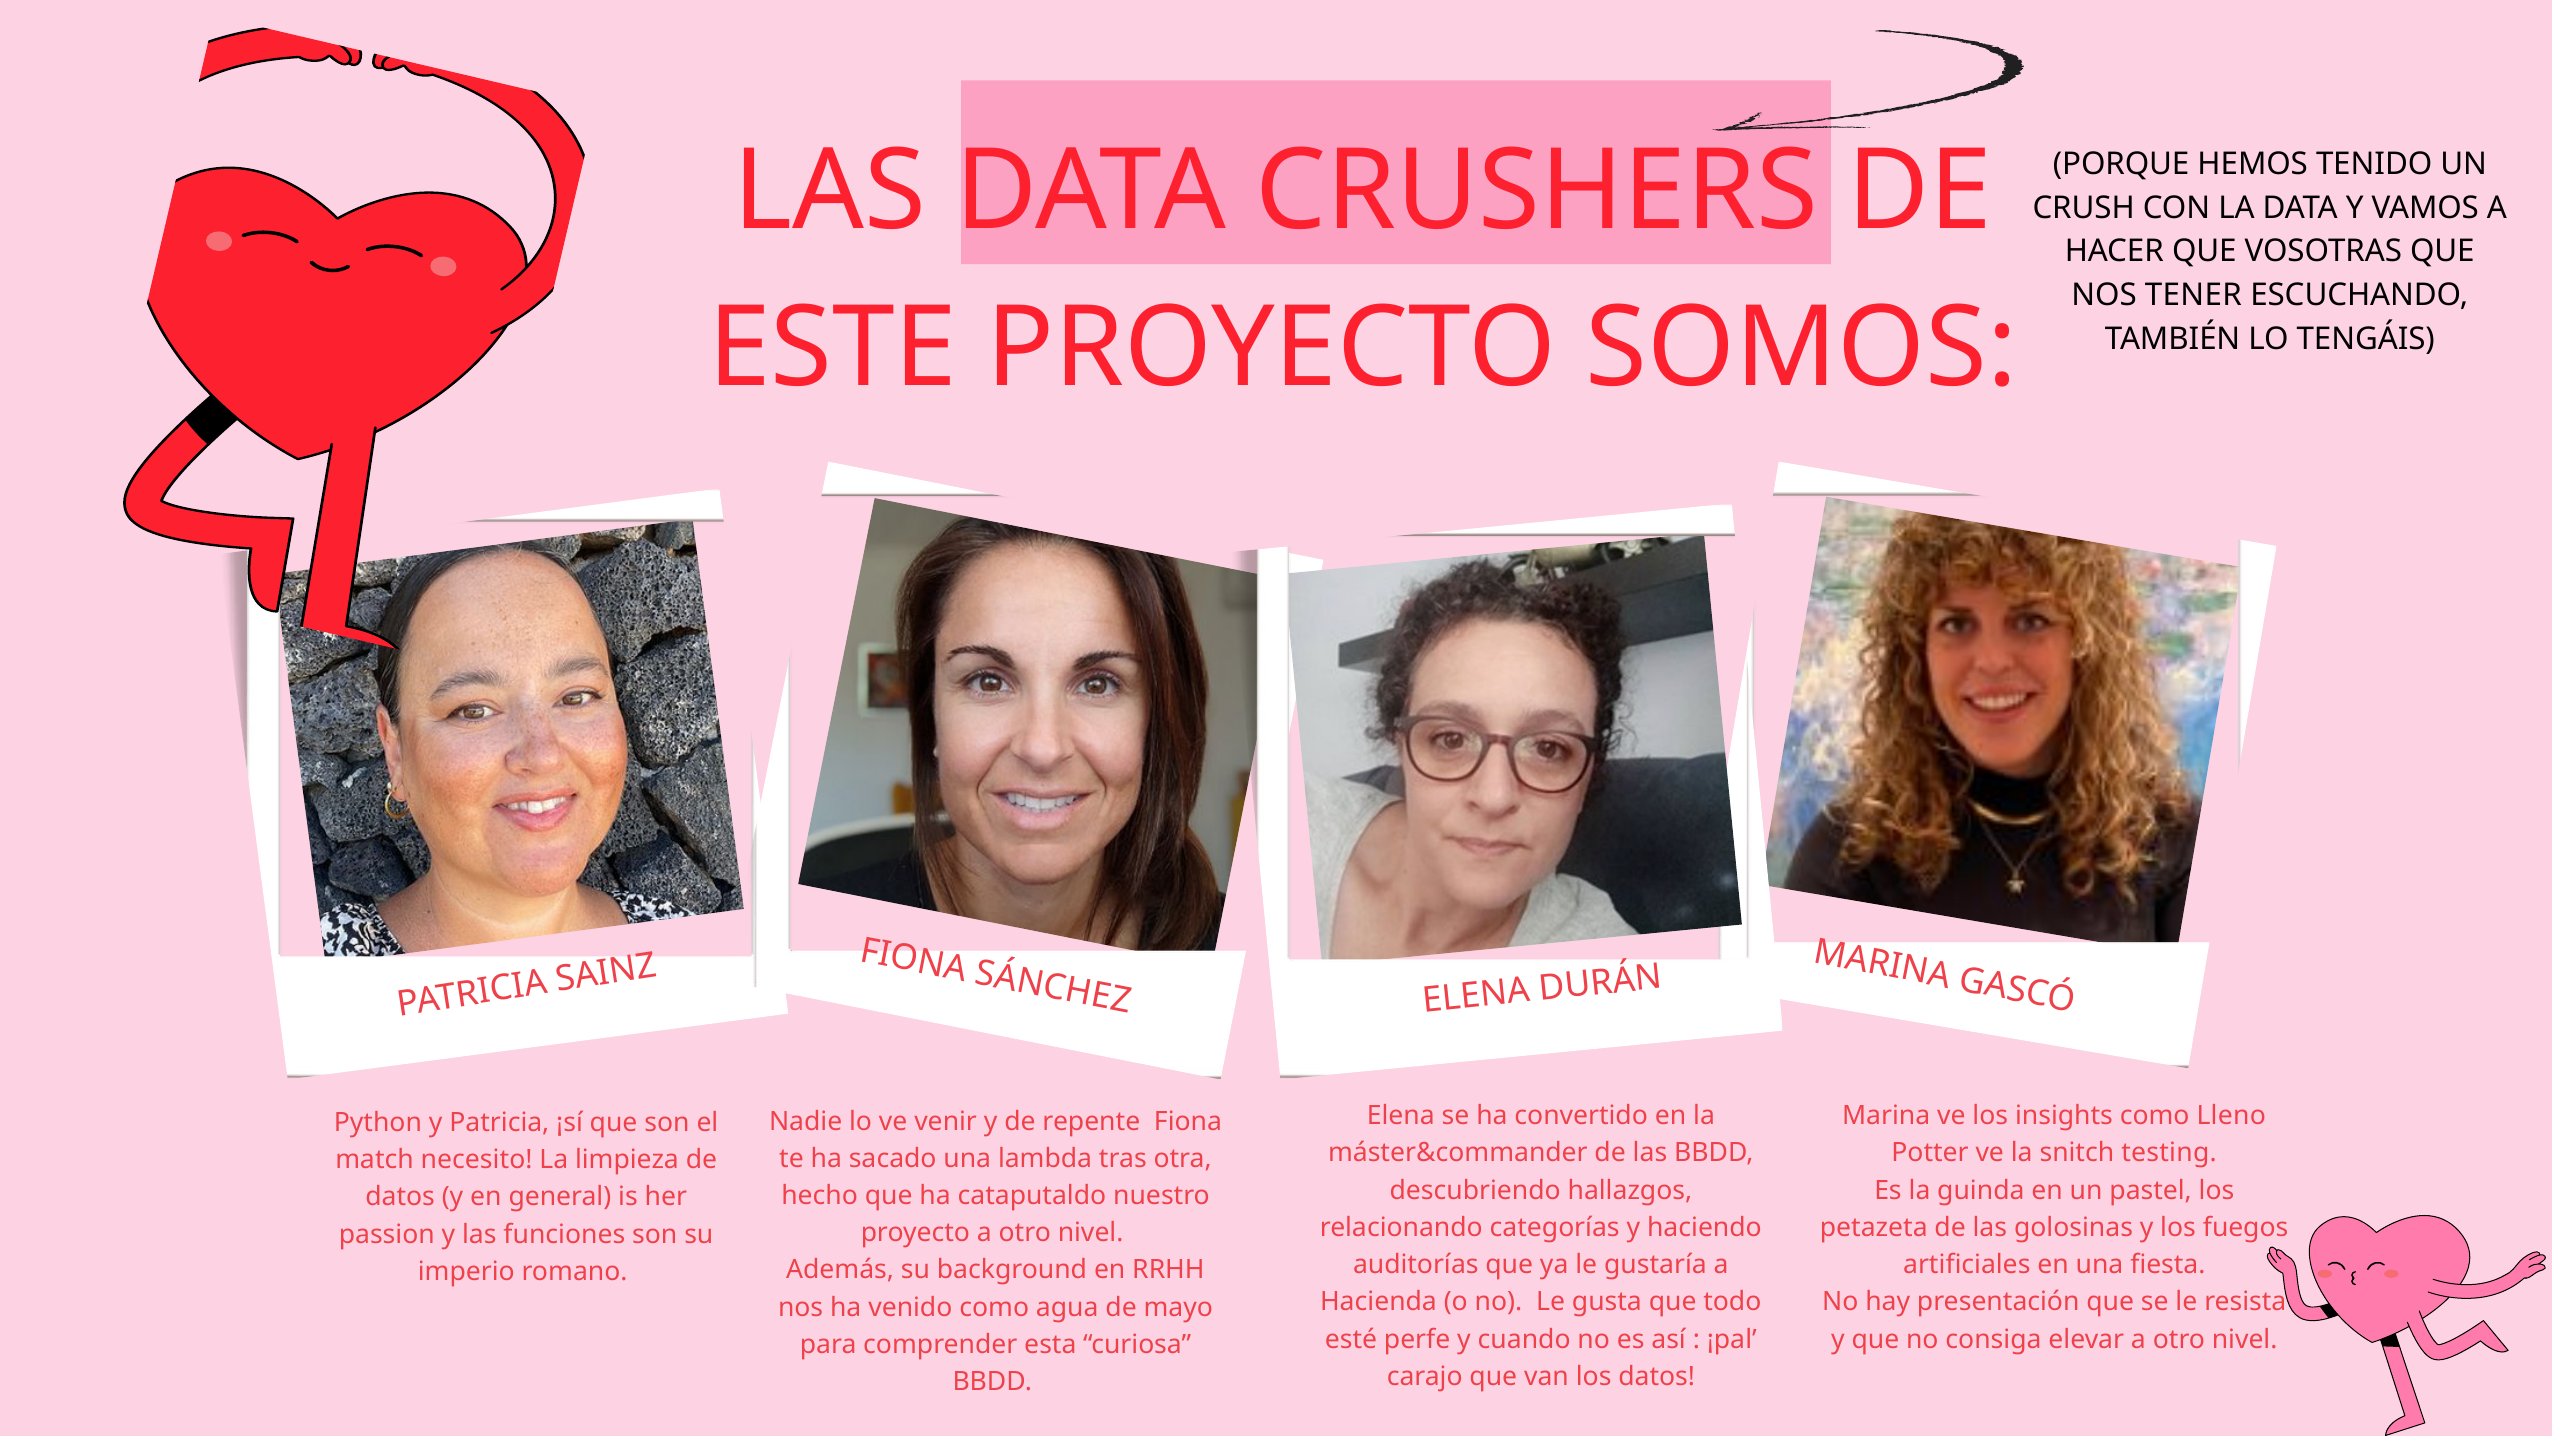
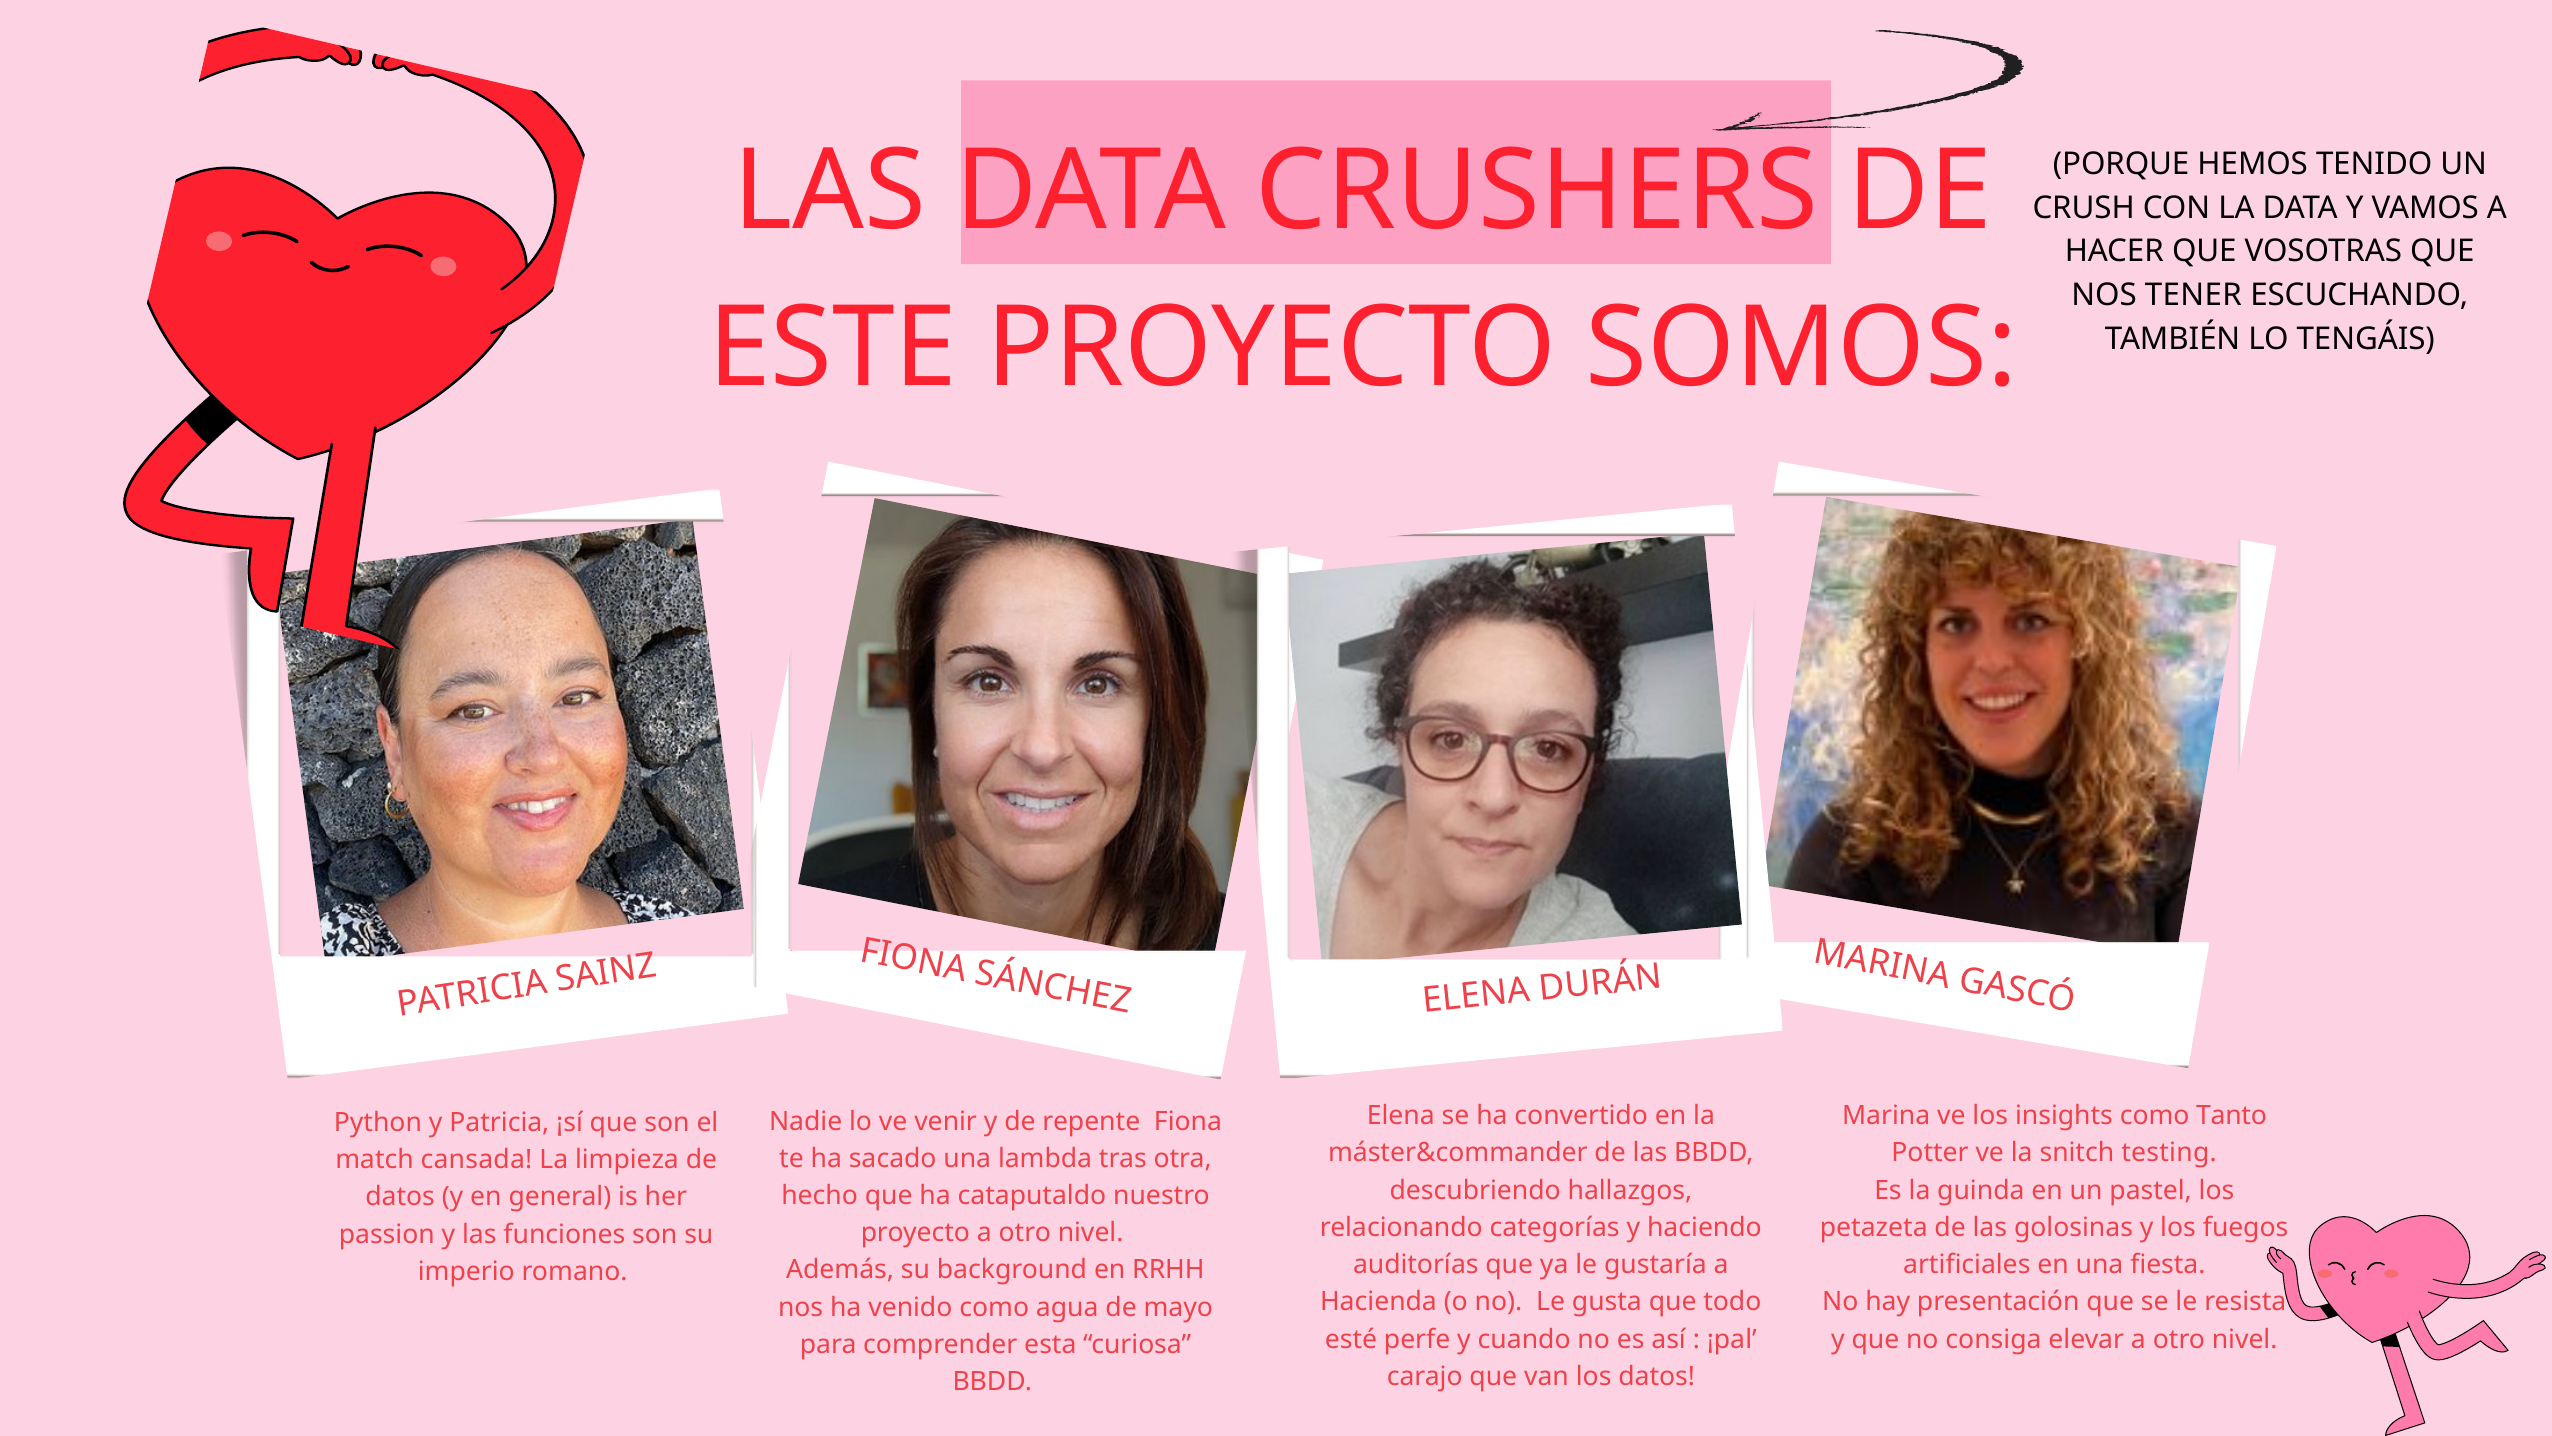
Lleno: Lleno -> Tanto
necesito: necesito -> cansada
